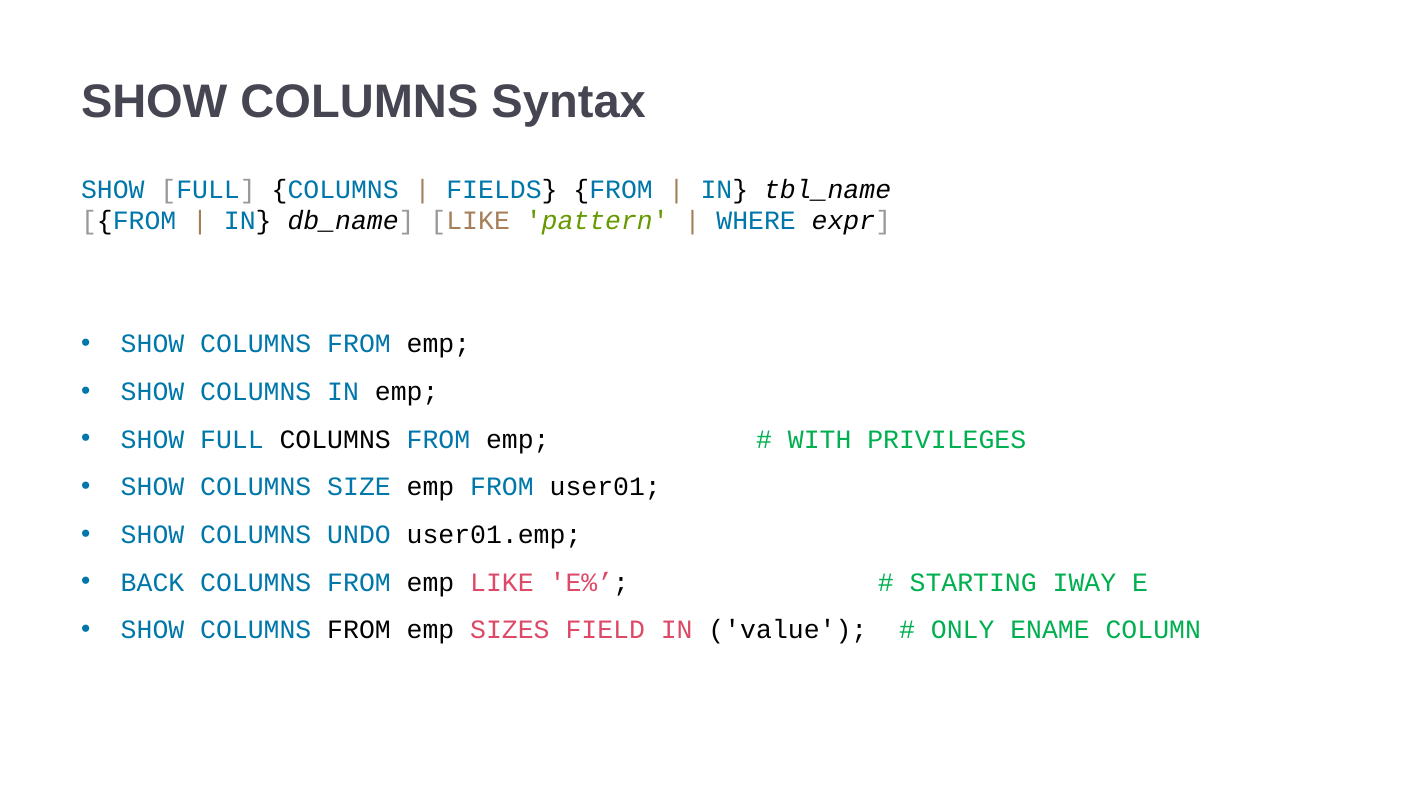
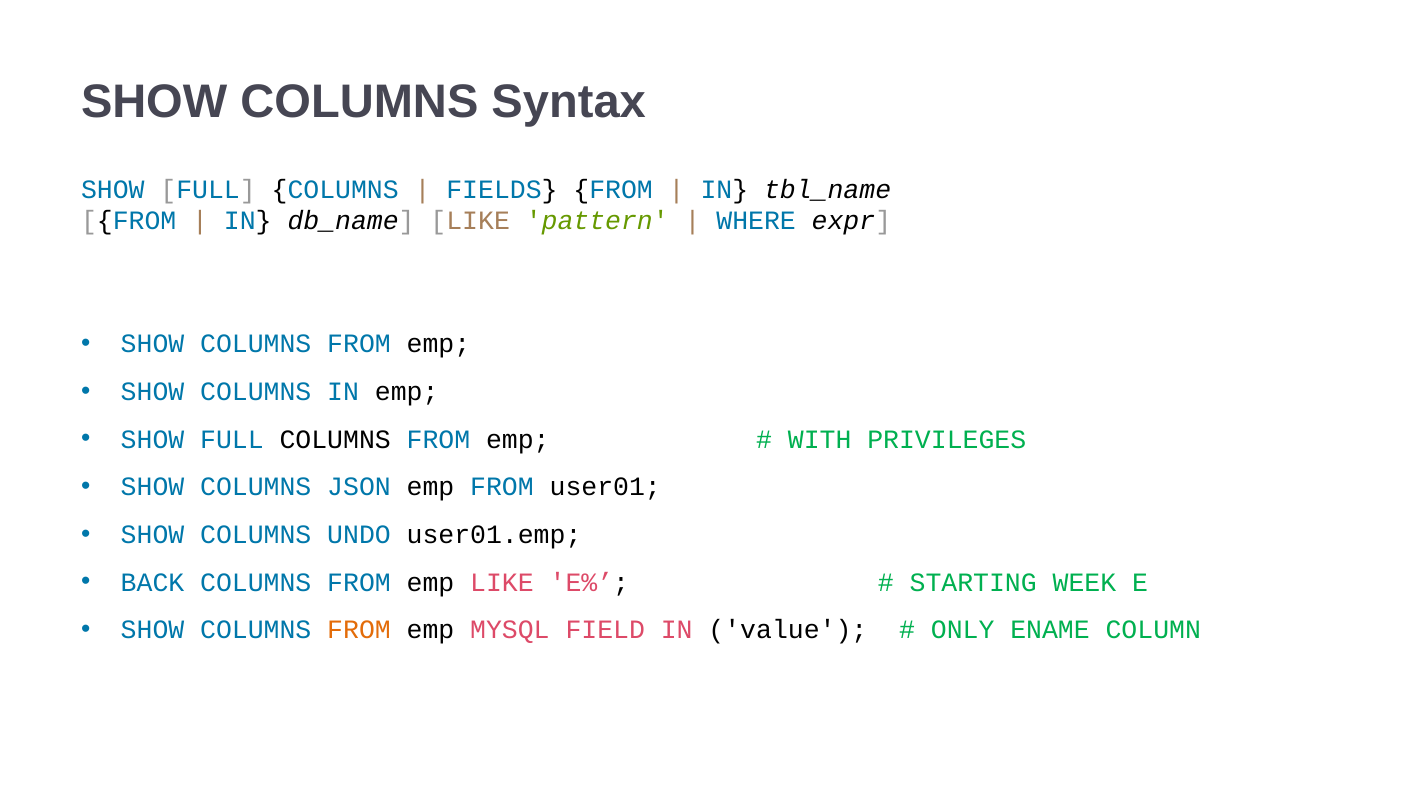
SIZE: SIZE -> JSON
IWAY: IWAY -> WEEK
FROM at (359, 630) colour: black -> orange
SIZES: SIZES -> MYSQL
